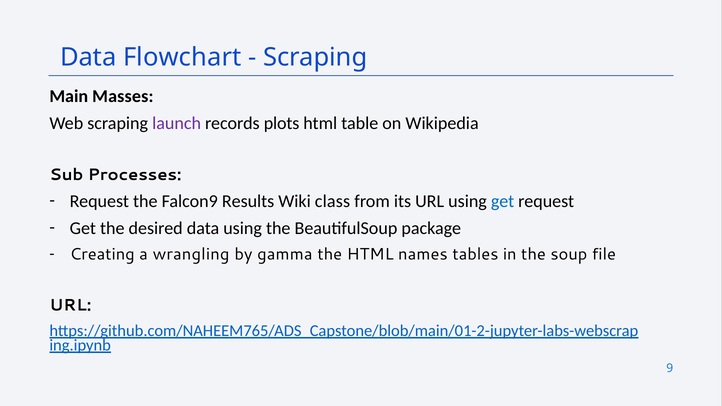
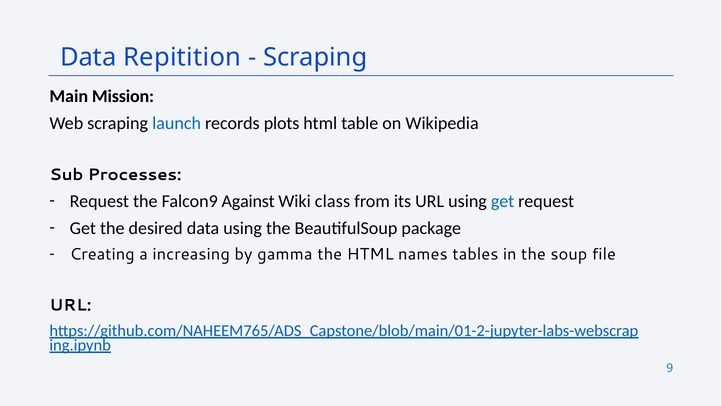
Flowchart: Flowchart -> Repitition
Masses: Masses -> Mission
launch colour: purple -> blue
Results: Results -> Against
wrangling: wrangling -> increasing
